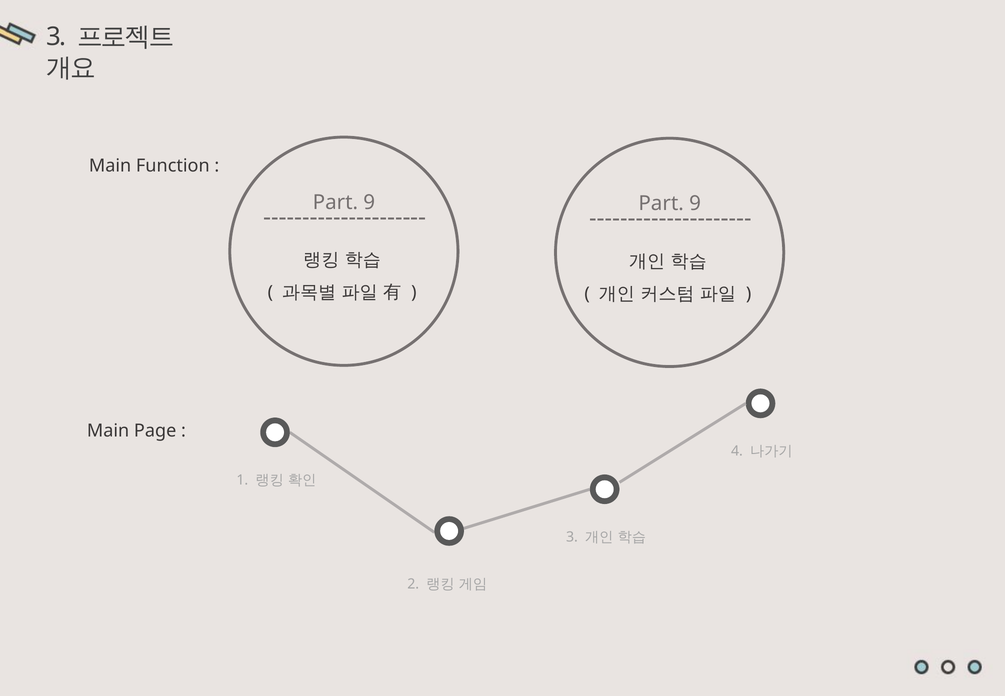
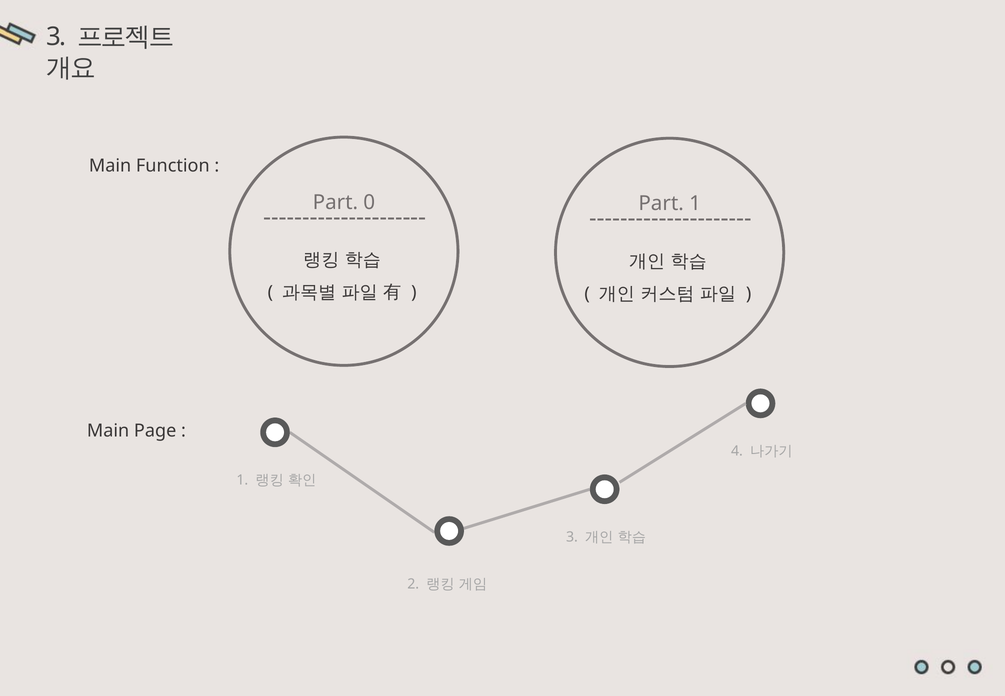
9 at (369, 202): 9 -> 0
9 at (695, 203): 9 -> 1
